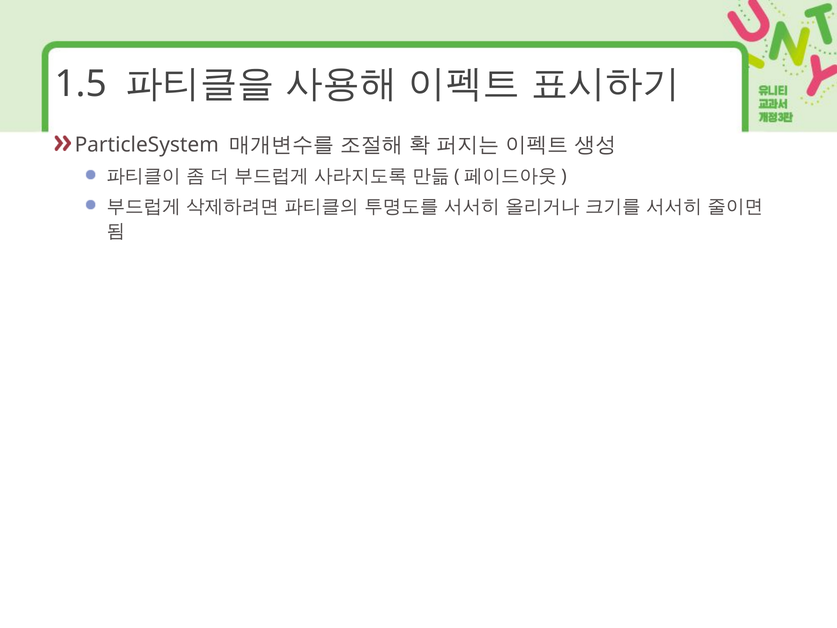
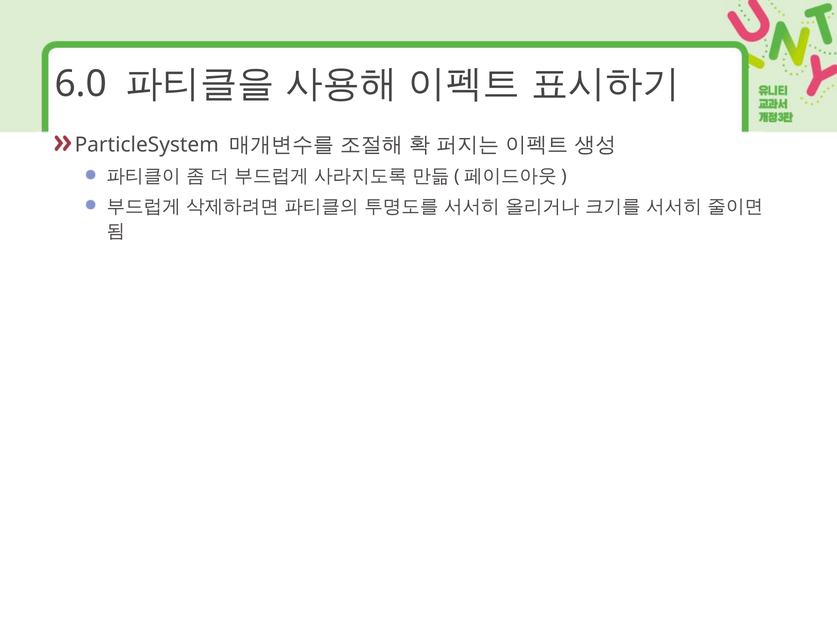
1.5: 1.5 -> 6.0
